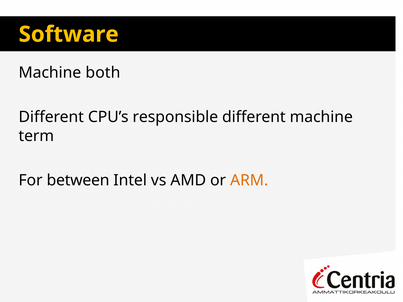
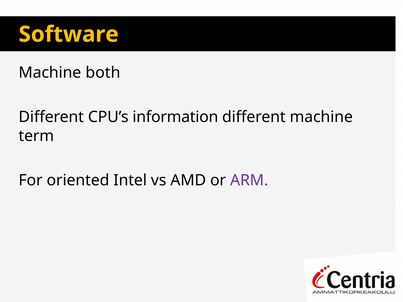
responsible: responsible -> information
between: between -> oriented
ARM colour: orange -> purple
